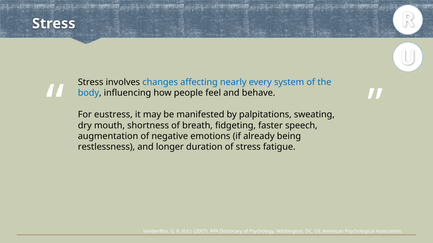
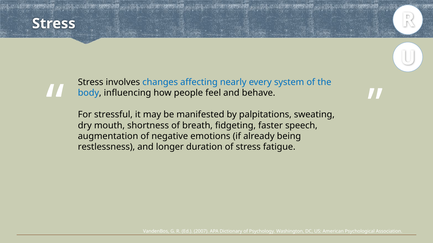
eustress: eustress -> stressful
